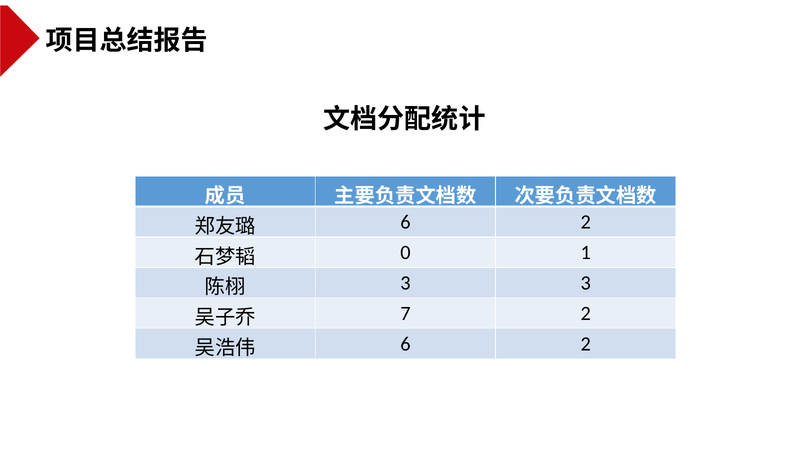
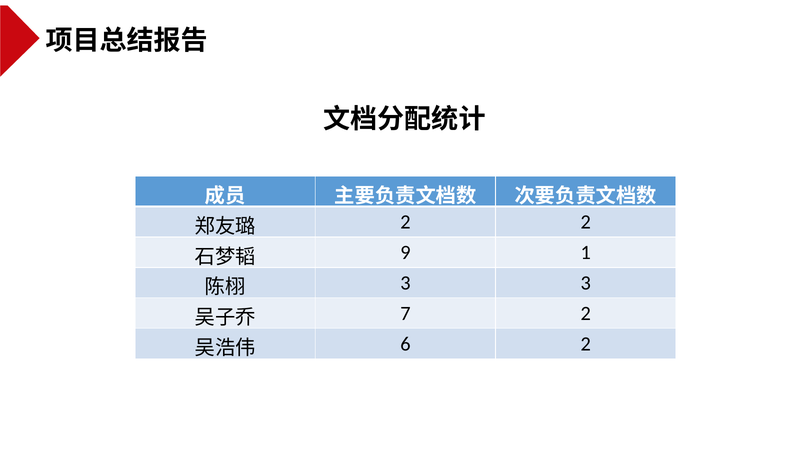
6 at (405, 222): 6 -> 2
0: 0 -> 9
